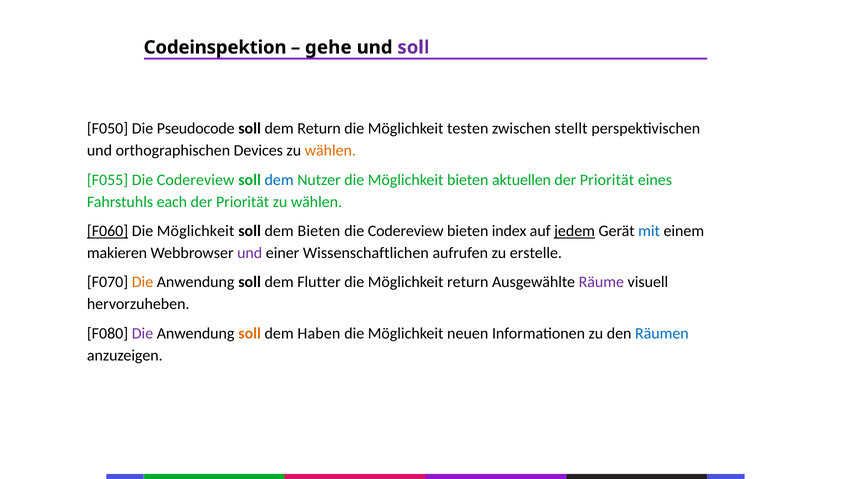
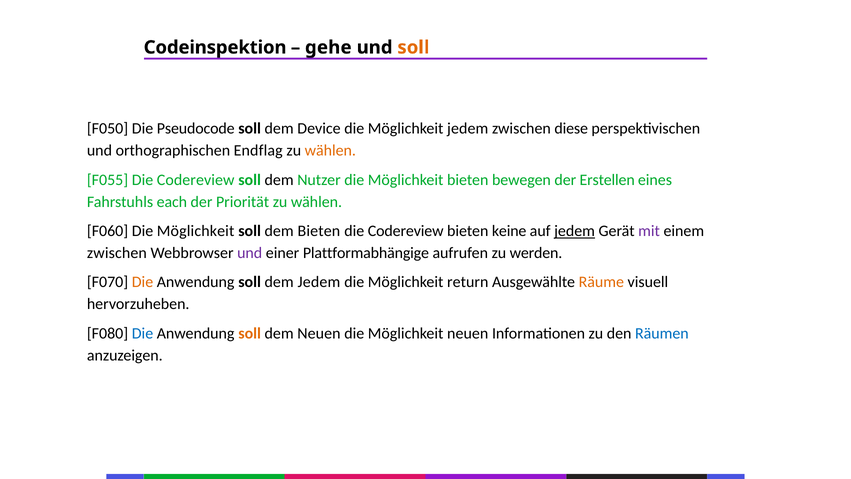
soll at (413, 47) colour: purple -> orange
dem Return: Return -> Device
Möglichkeit testen: testen -> jedem
stellt: stellt -> diese
Devices: Devices -> Endflag
dem at (279, 180) colour: blue -> black
aktuellen: aktuellen -> bewegen
Priorität at (607, 180): Priorität -> Erstellen
F060 underline: present -> none
index: index -> keine
mit colour: blue -> purple
makieren at (117, 253): makieren -> zwischen
Wissenschaftlichen: Wissenschaftlichen -> Plattformabhängige
erstelle: erstelle -> werden
dem Flutter: Flutter -> Jedem
Räume colour: purple -> orange
Die at (142, 333) colour: purple -> blue
dem Haben: Haben -> Neuen
